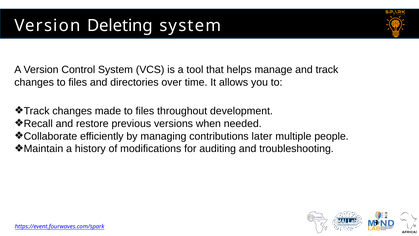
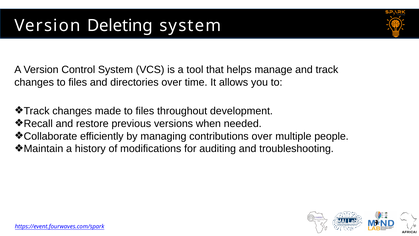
contributions later: later -> over
